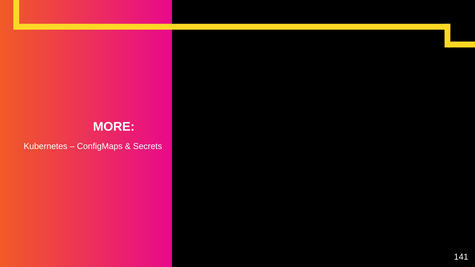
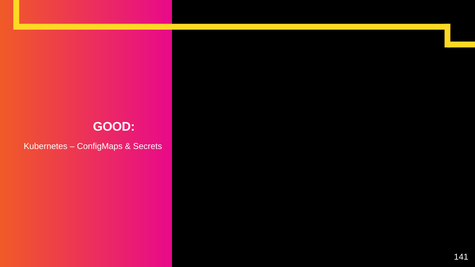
MORE: MORE -> GOOD
